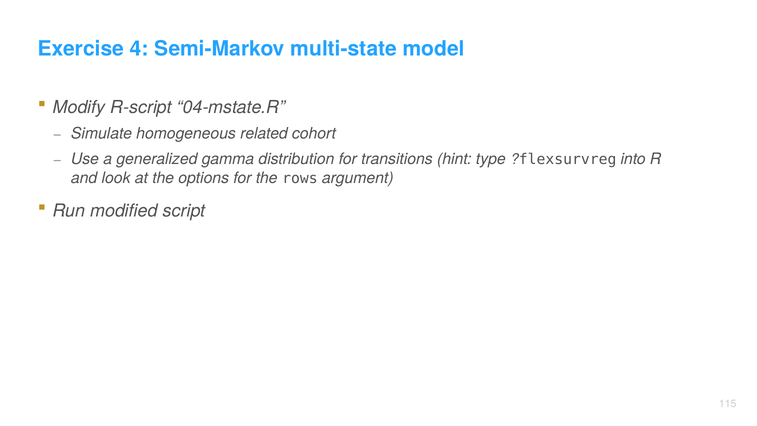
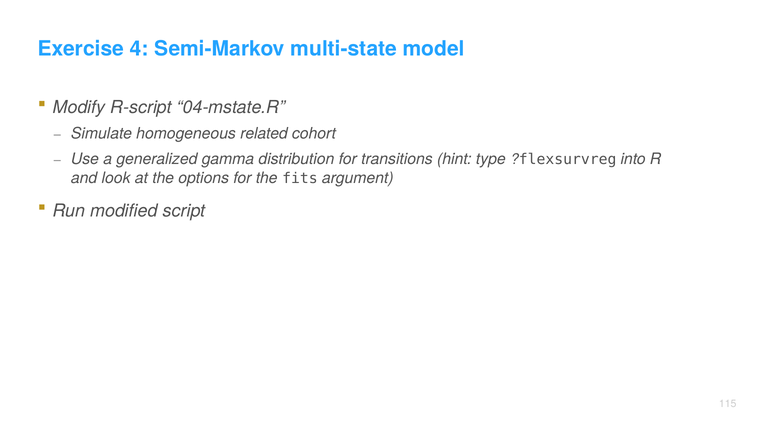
rows: rows -> fits
